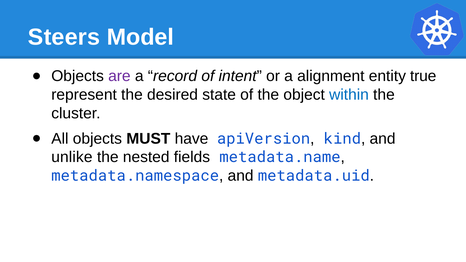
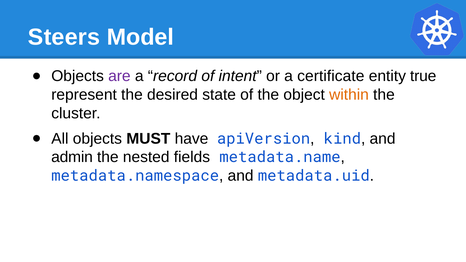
alignment: alignment -> certificate
within colour: blue -> orange
unlike: unlike -> admin
